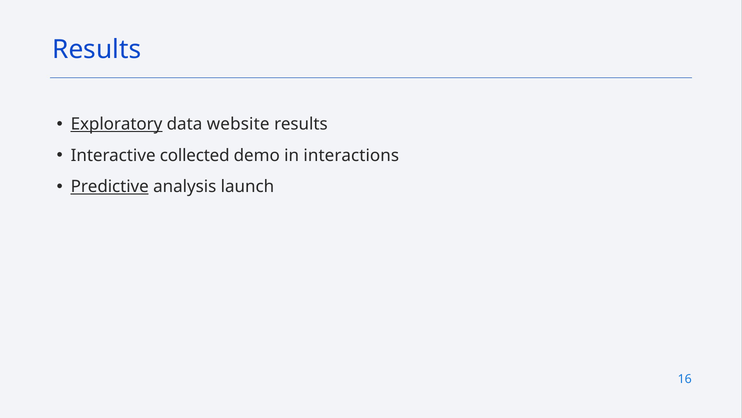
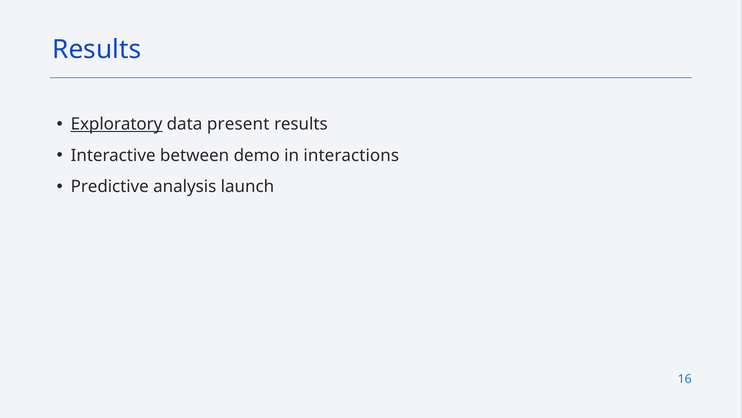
website: website -> present
collected: collected -> between
Predictive underline: present -> none
